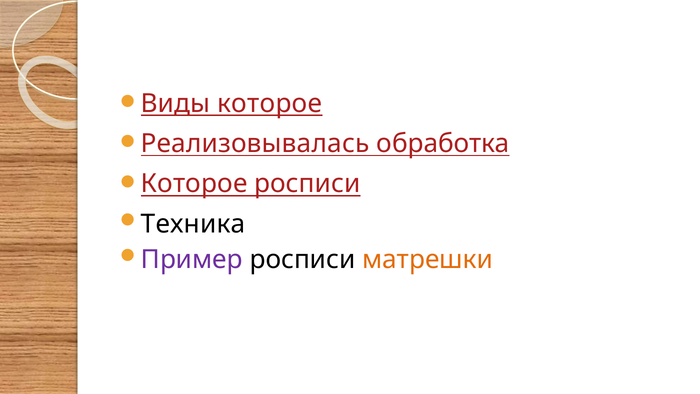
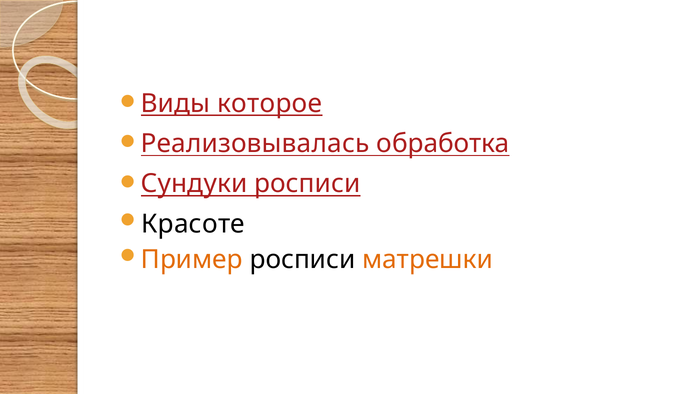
Которое at (194, 184): Которое -> Сундуки
Техника: Техника -> Красоте
Пример colour: purple -> orange
